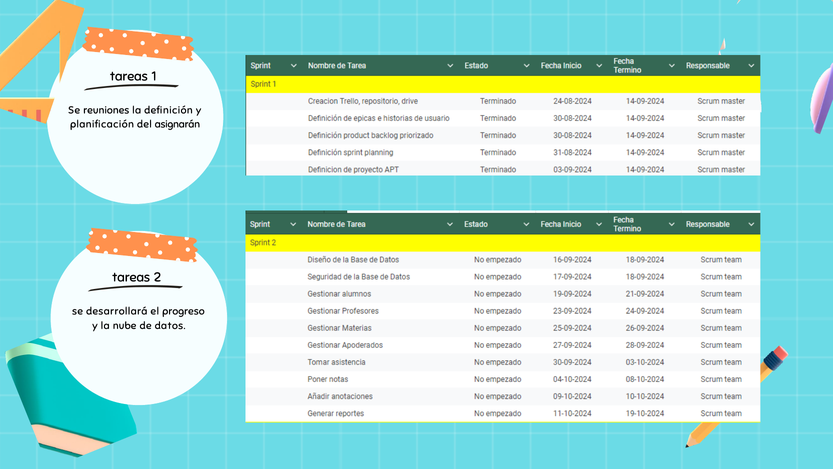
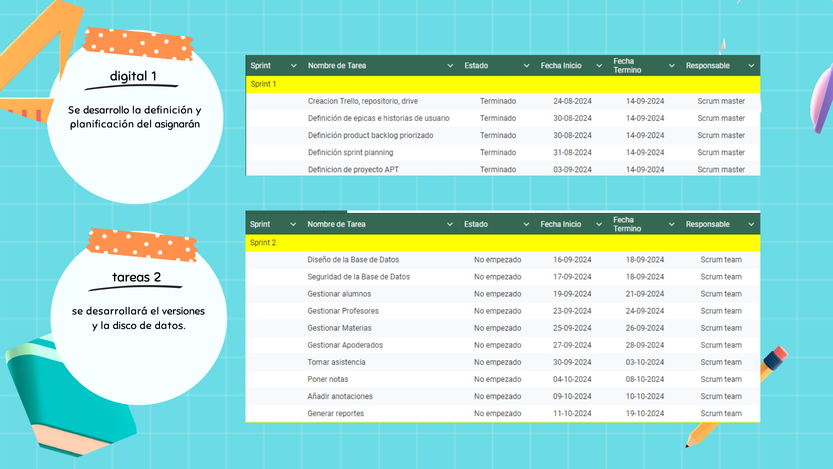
tareas at (129, 76): tareas -> digital
reuniones: reuniones -> desarrollo
progreso: progreso -> versiones
nube: nube -> disco
